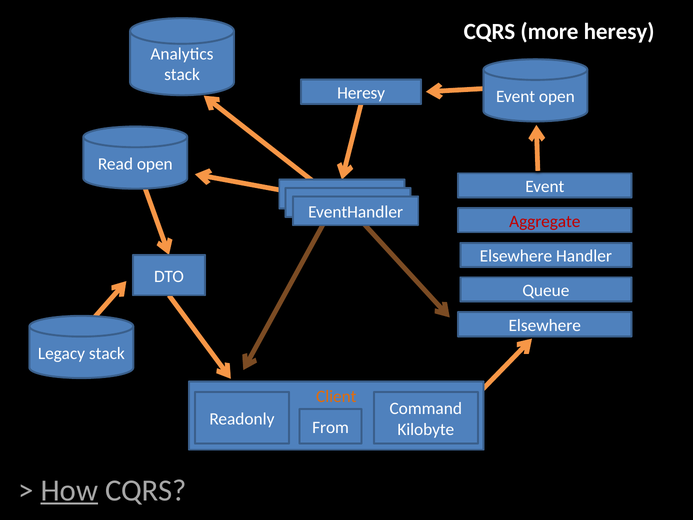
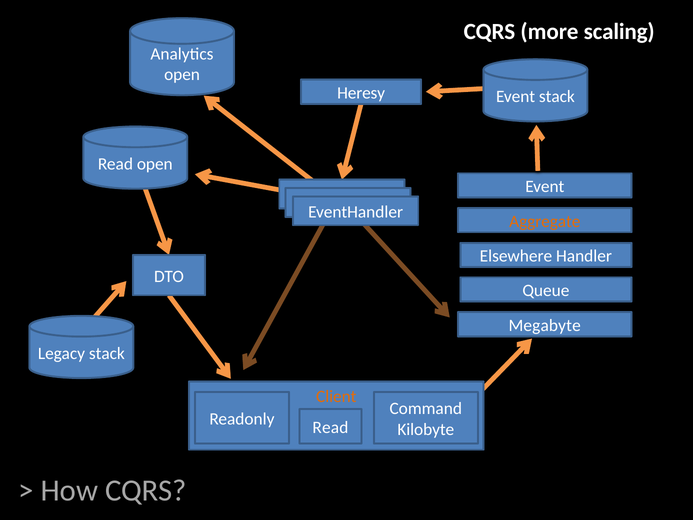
more heresy: heresy -> scaling
stack at (182, 75): stack -> open
Event open: open -> stack
Aggregate colour: red -> orange
Elsewhere at (545, 325): Elsewhere -> Megabyte
Readonly From: From -> Read
How underline: present -> none
